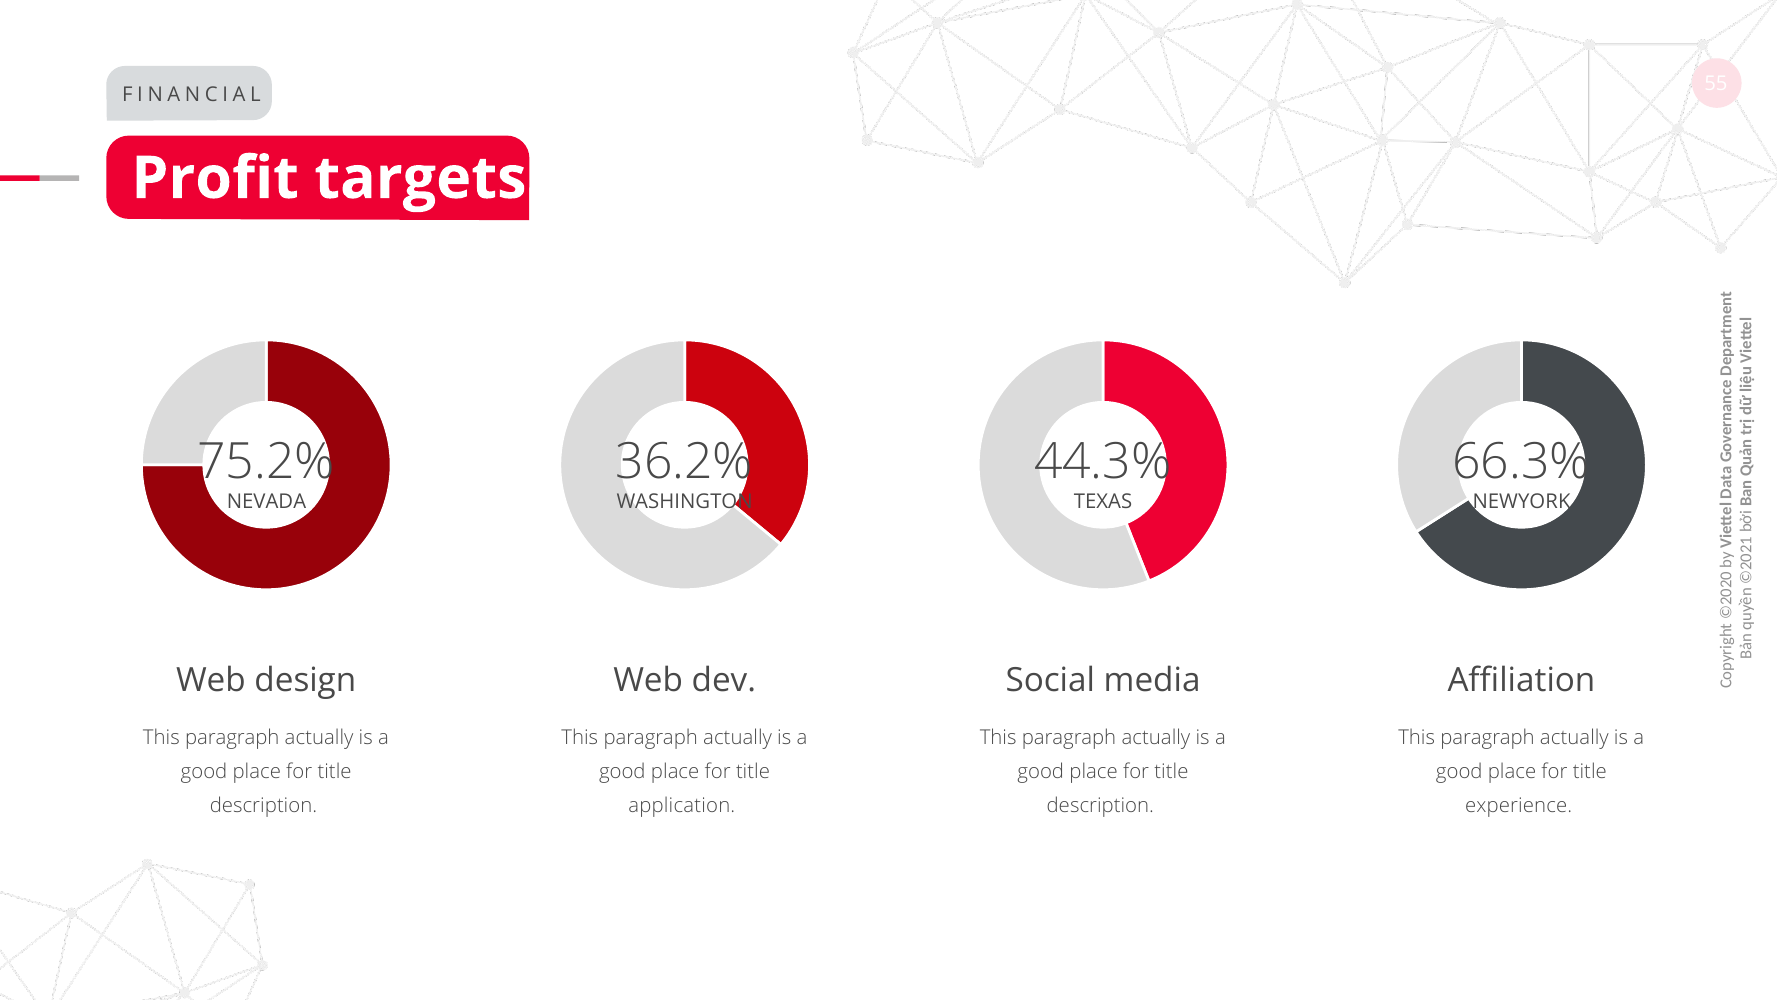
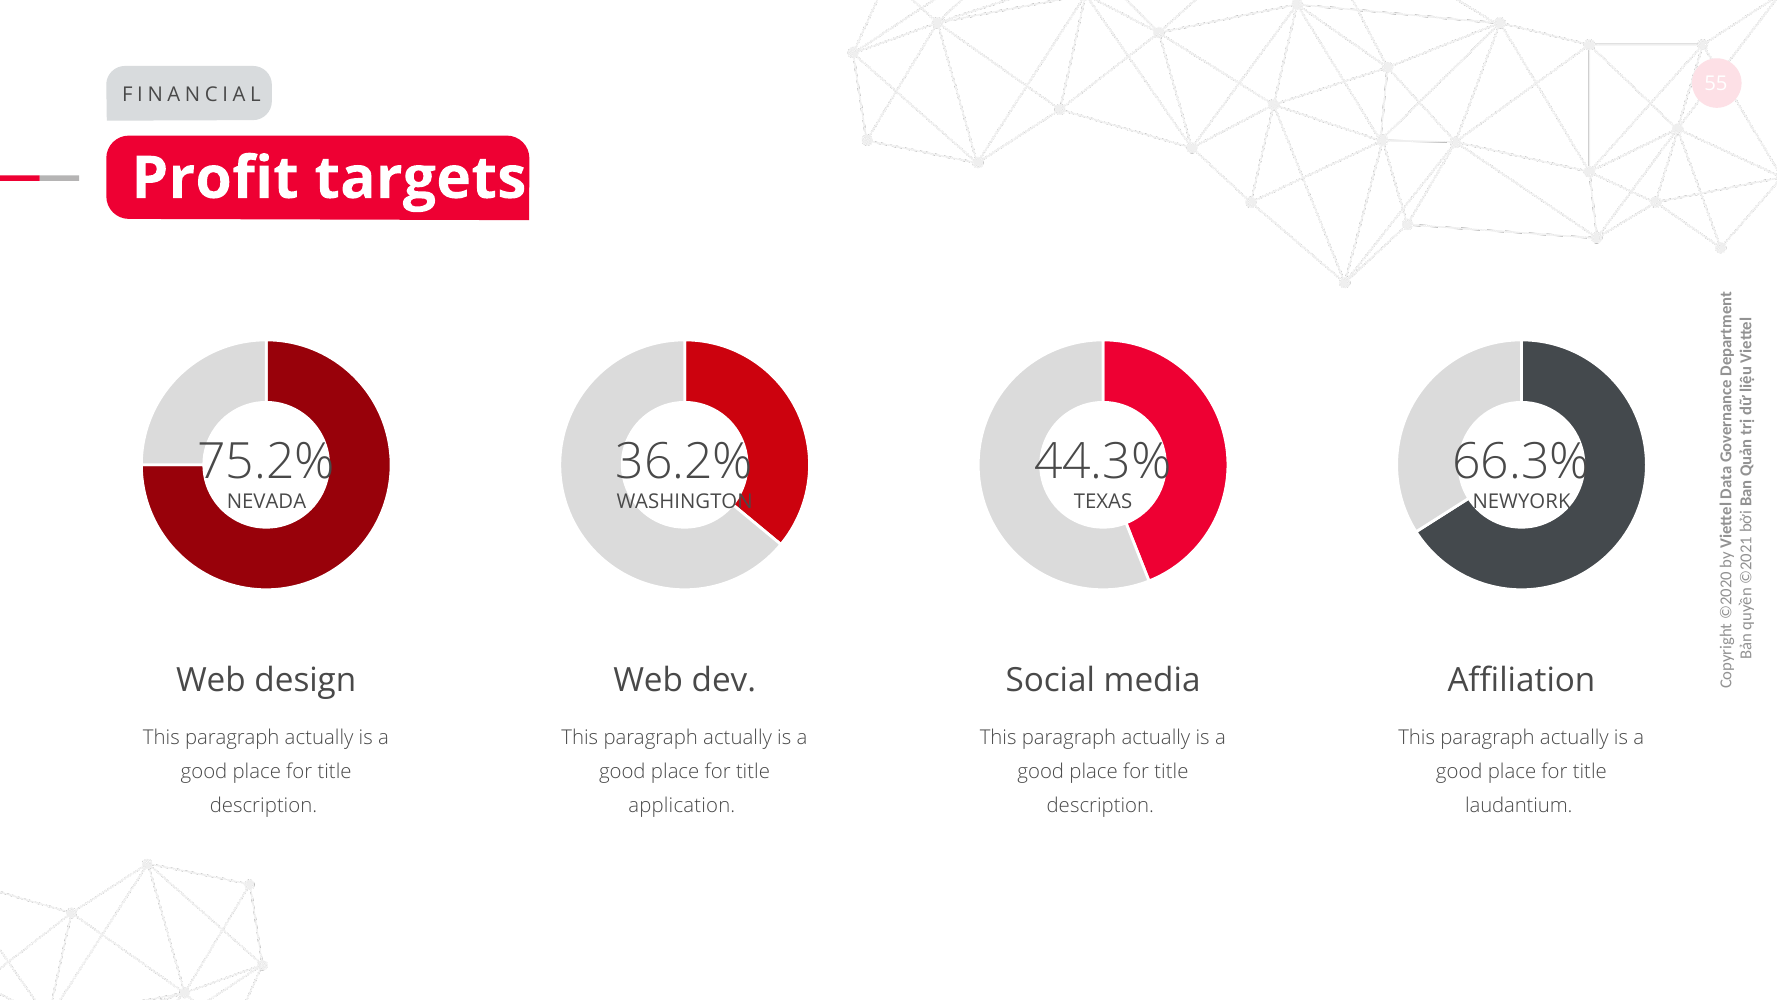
experience: experience -> laudantium
